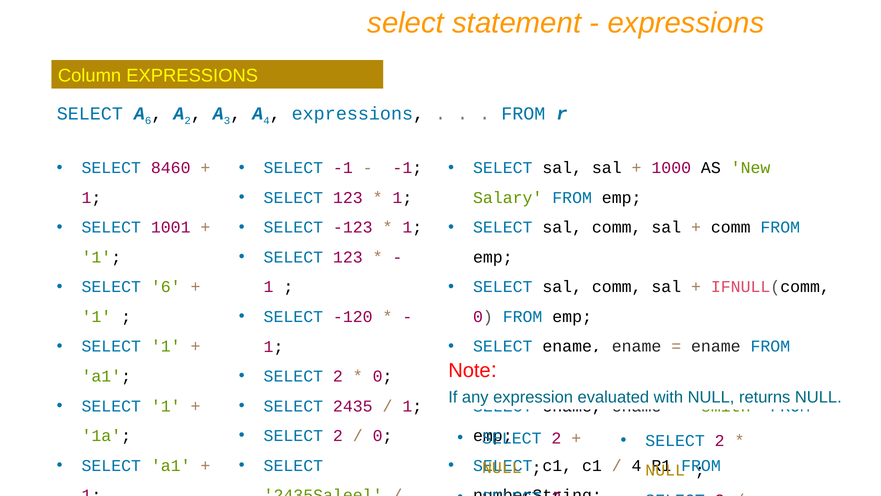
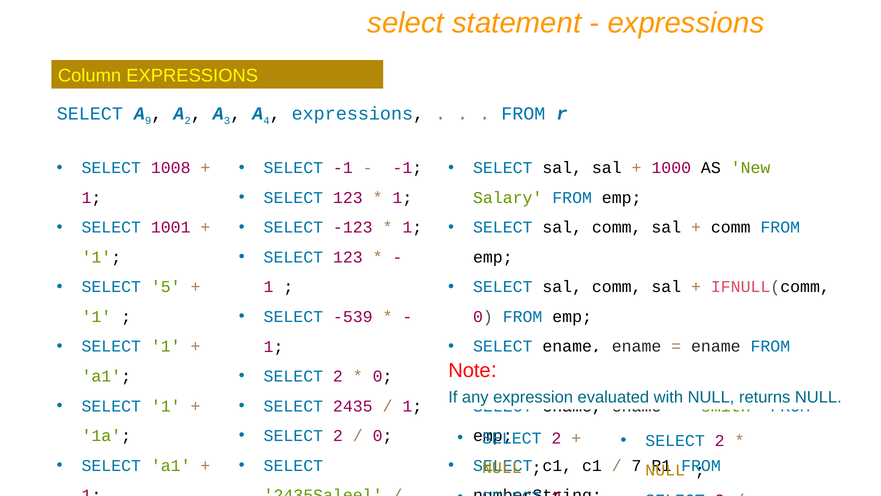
6 at (148, 121): 6 -> 9
8460: 8460 -> 1008
SELECT 6: 6 -> 5
-120: -120 -> -539
4 at (637, 465): 4 -> 7
